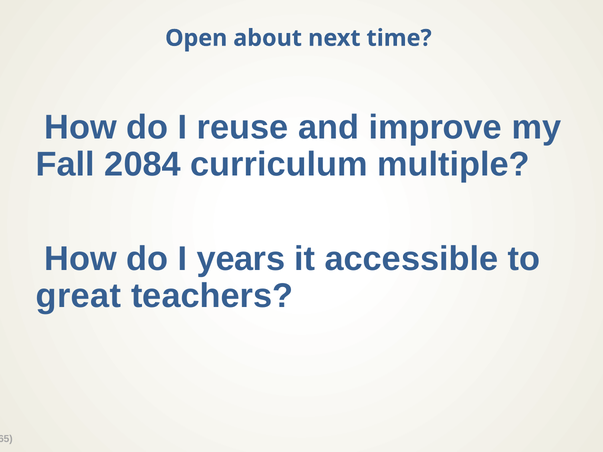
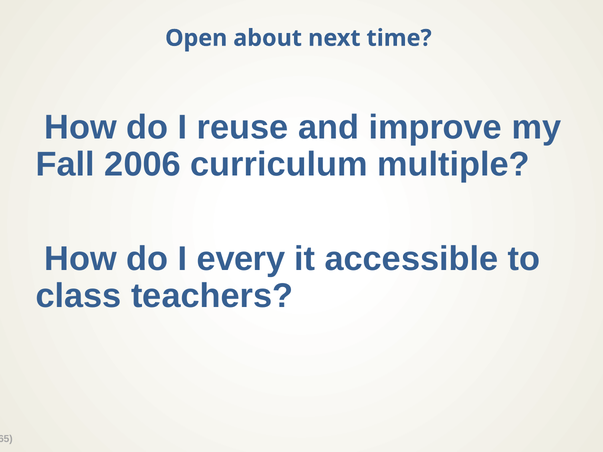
2084: 2084 -> 2006
years: years -> every
great: great -> class
